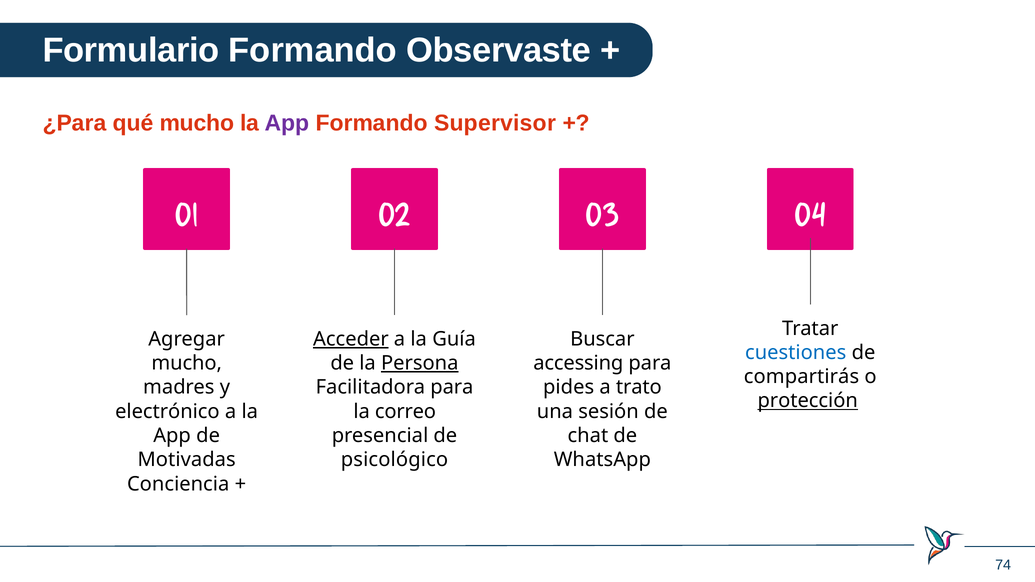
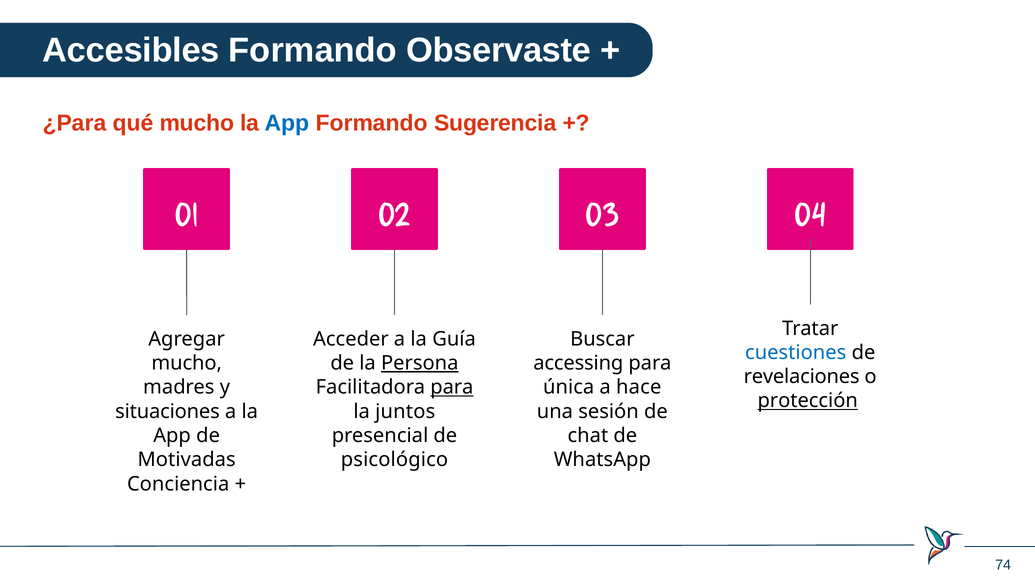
Formulario: Formulario -> Accesibles
App at (287, 123) colour: purple -> blue
Supervisor: Supervisor -> Sugerencia
Acceder underline: present -> none
compartirás: compartirás -> revelaciones
para at (452, 387) underline: none -> present
pides: pides -> única
trato: trato -> hace
electrónico: electrónico -> situaciones
correo: correo -> juntos
